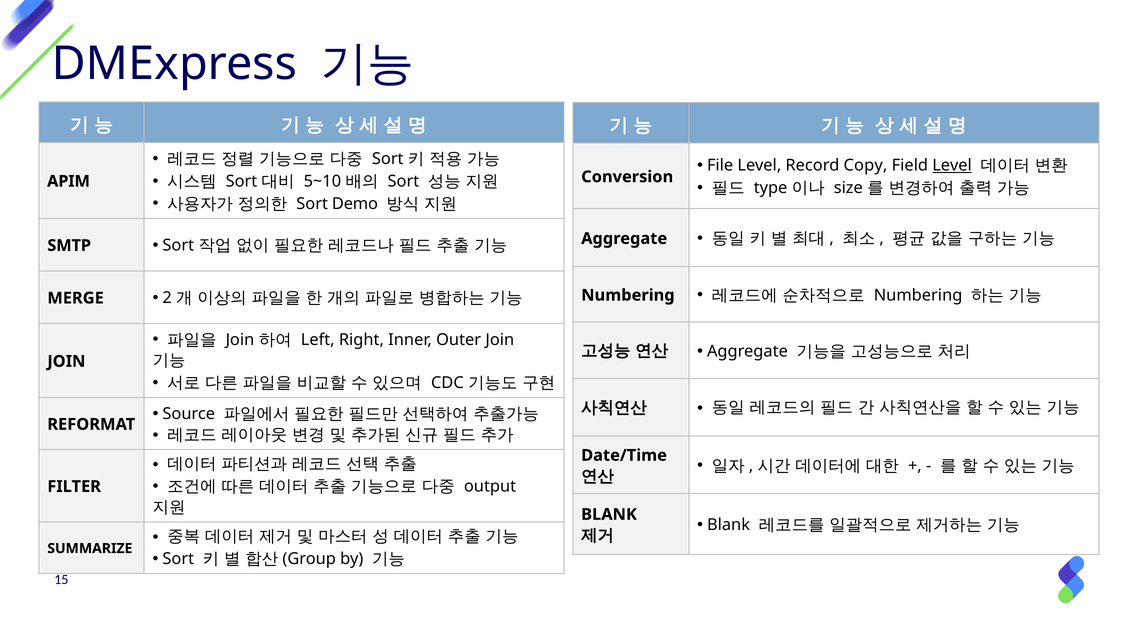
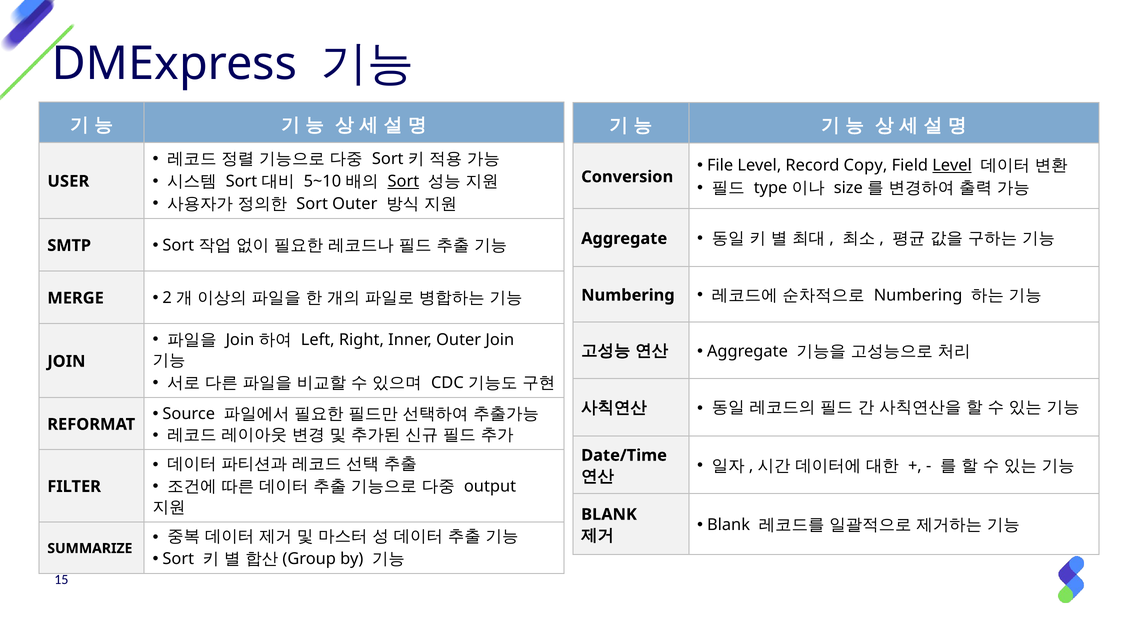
Sort at (403, 181) underline: none -> present
APIM: APIM -> USER
Sort Demo: Demo -> Outer
